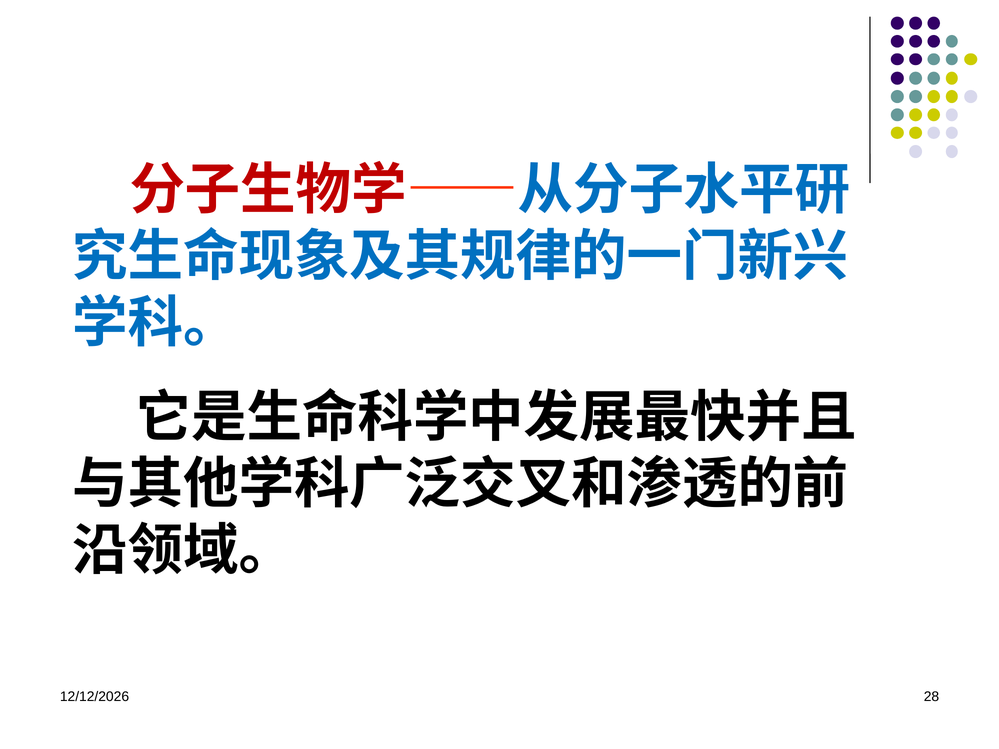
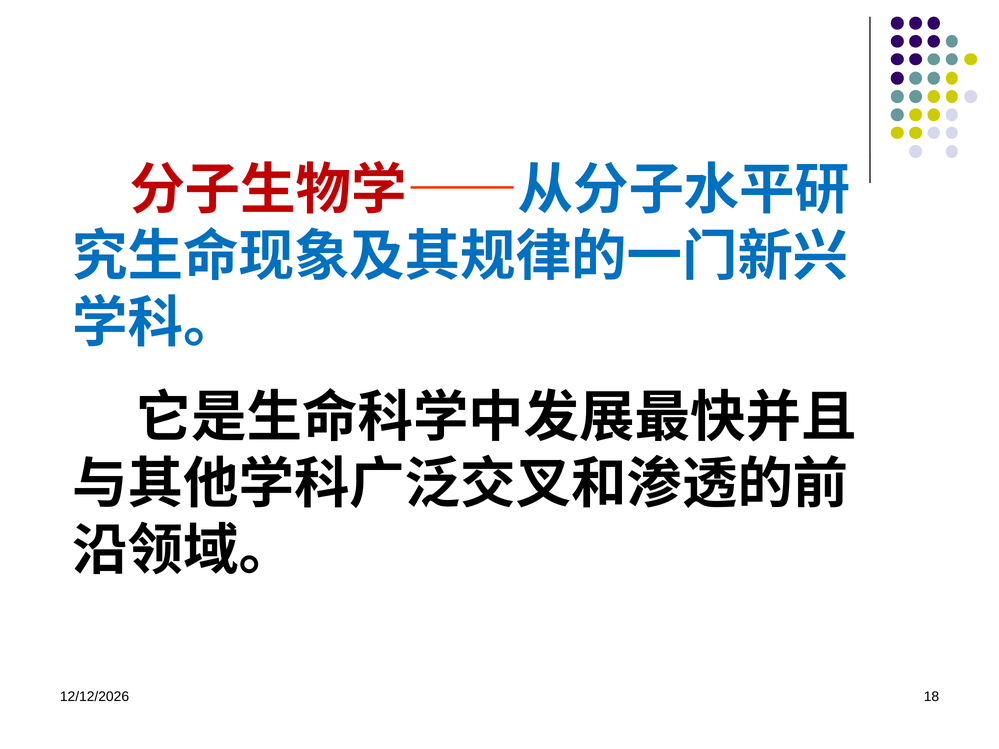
28: 28 -> 18
